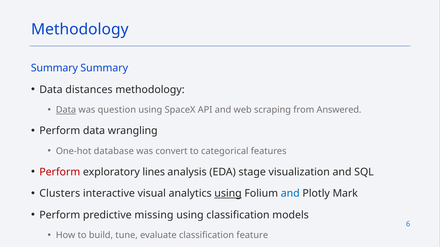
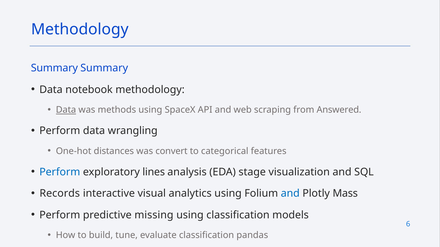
distances: distances -> notebook
question: question -> methods
database: database -> distances
Perform at (60, 172) colour: red -> blue
Clusters: Clusters -> Records
using at (228, 194) underline: present -> none
Mark: Mark -> Mass
feature: feature -> pandas
